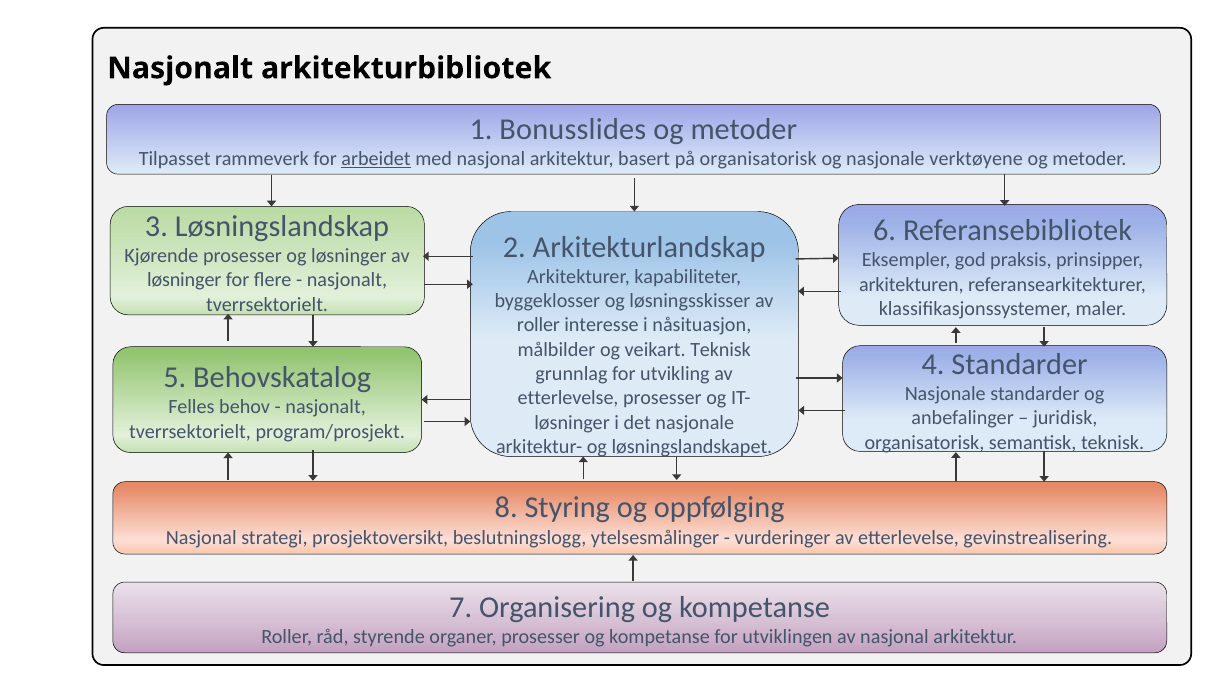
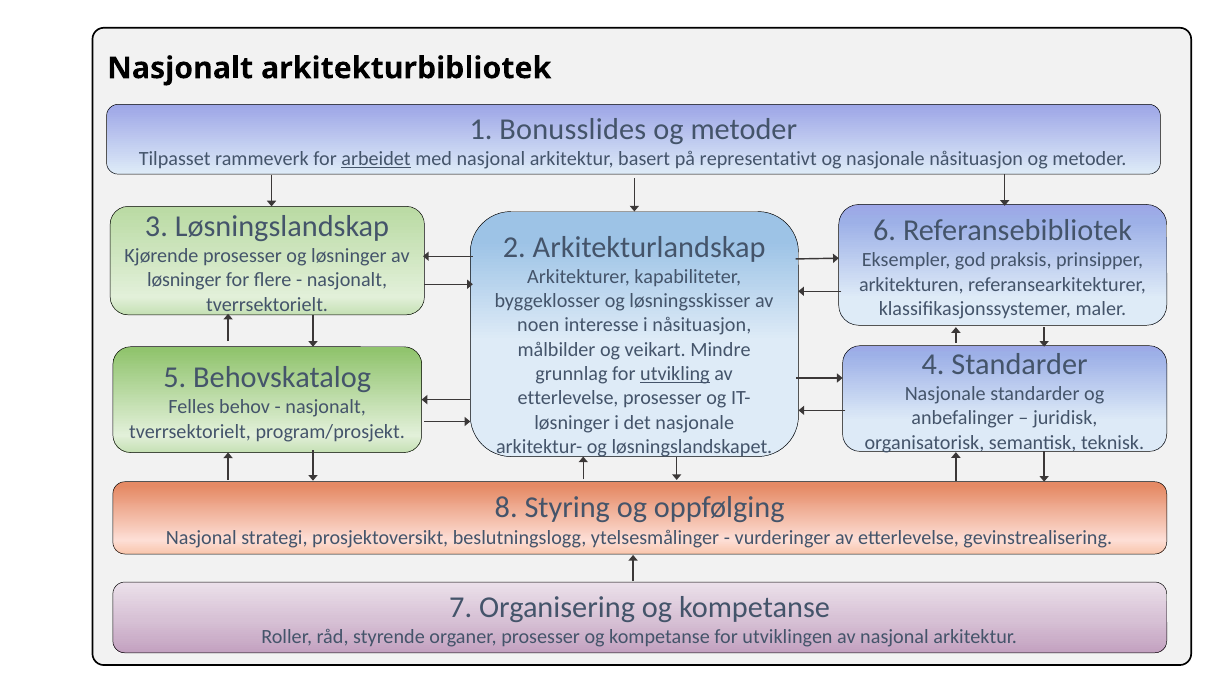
på organisatorisk: organisatorisk -> representativt
nasjonale verktøyene: verktøyene -> nåsituasjon
roller at (538, 325): roller -> noen
veikart Teknisk: Teknisk -> Mindre
utvikling underline: none -> present
